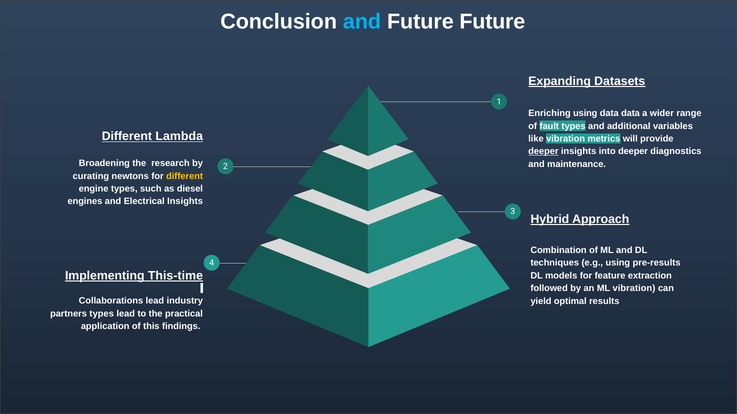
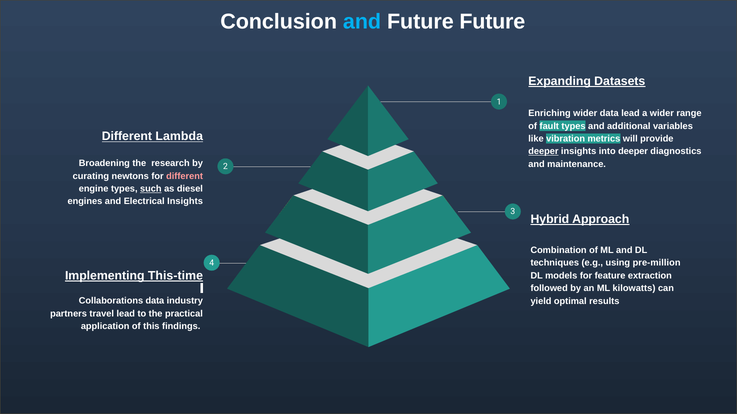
Enriching using: using -> wider
data data: data -> lead
different at (185, 176) colour: yellow -> pink
such underline: none -> present
pre-results: pre-results -> pre-million
ML vibration: vibration -> kilowatts
Collaborations lead: lead -> data
partners types: types -> travel
